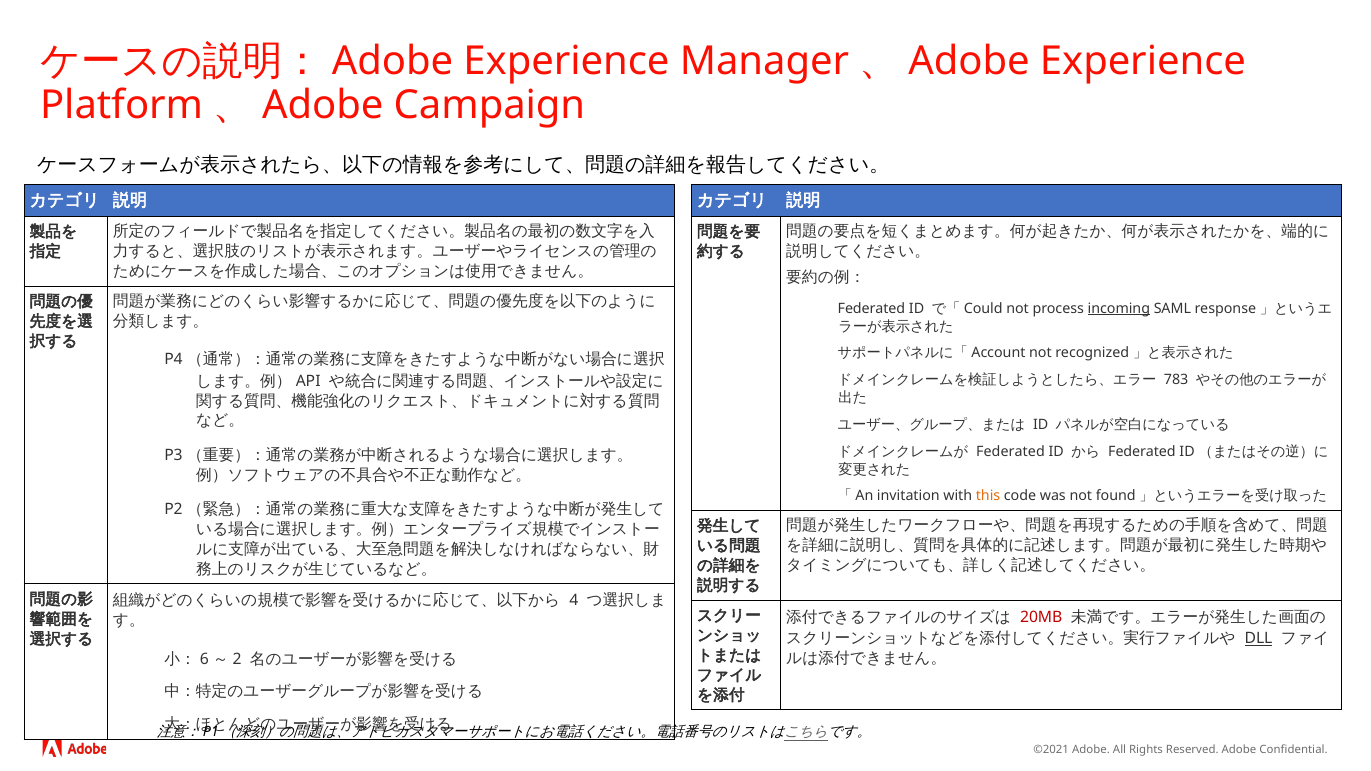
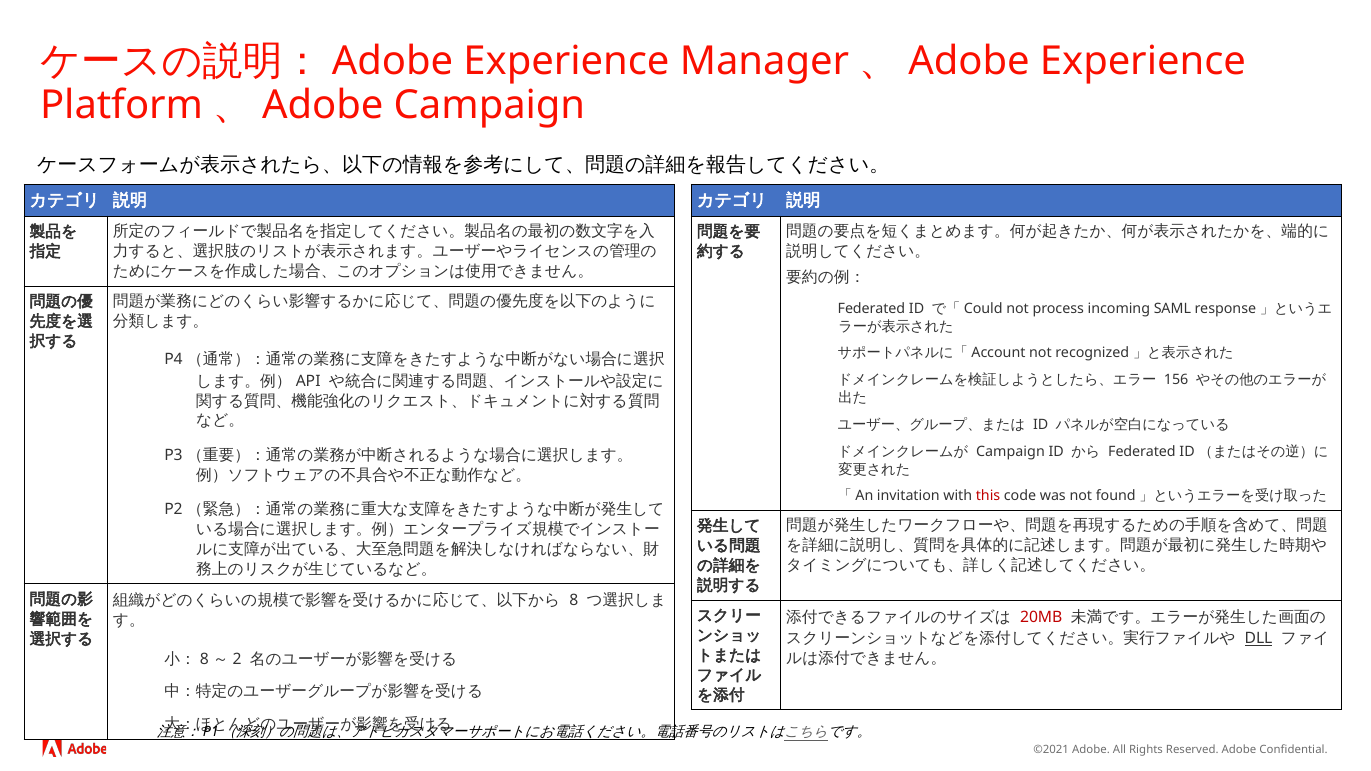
incoming underline: present -> none
783: 783 -> 156
Federated at (1010, 451): Federated -> Campaign
this colour: orange -> red
4 at (574, 601): 4 -> 8
6 at (204, 659): 6 -> 8
